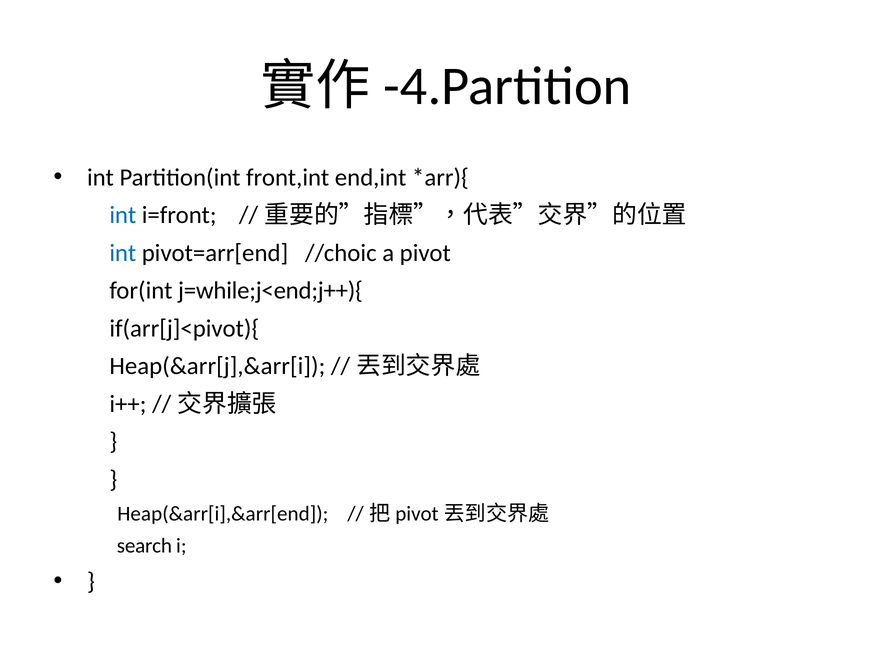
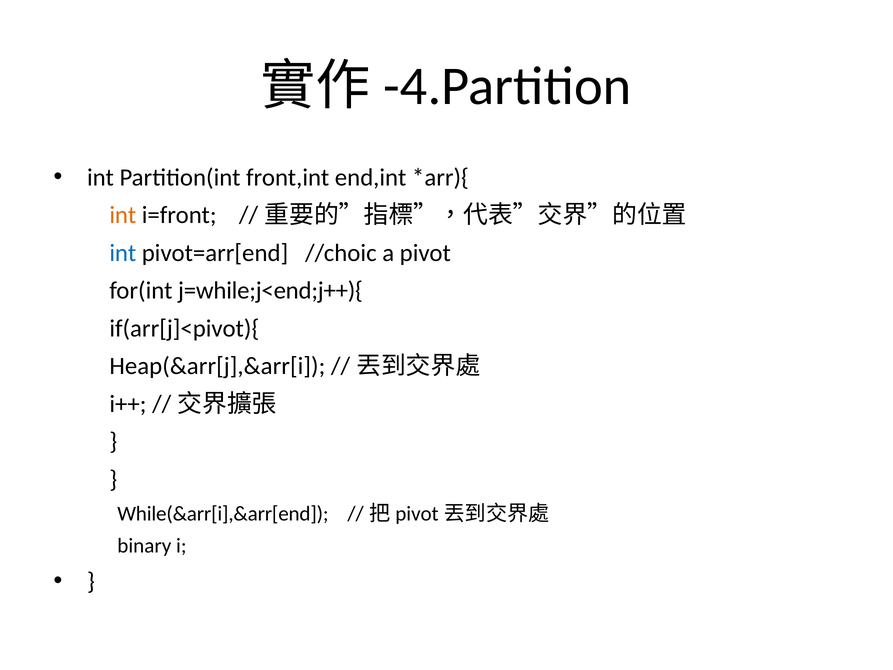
int at (123, 215) colour: blue -> orange
Heap(&arr[i],&arr[end: Heap(&arr[i],&arr[end -> While(&arr[i],&arr[end
search: search -> binary
